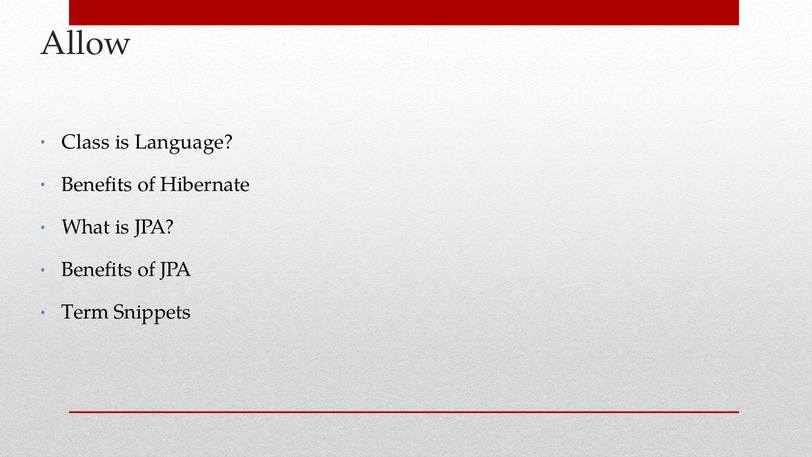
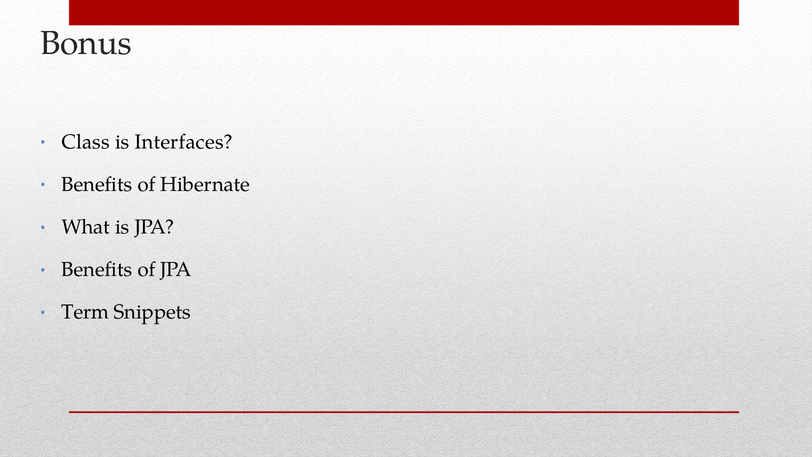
Allow: Allow -> Bonus
Language: Language -> Interfaces
